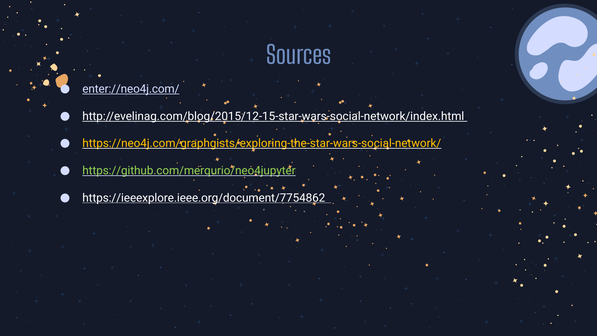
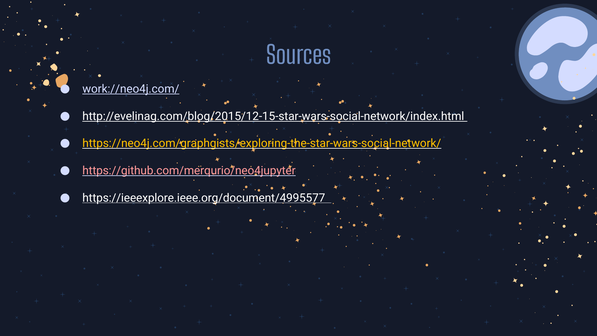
enter://neo4j.com/: enter://neo4j.com/ -> work://neo4j.com/
https://github.com/merqurio/neo4jupyter colour: light green -> pink
https://ieeexplore.ieee.org/document/7754862: https://ieeexplore.ieee.org/document/7754862 -> https://ieeexplore.ieee.org/document/4995577
